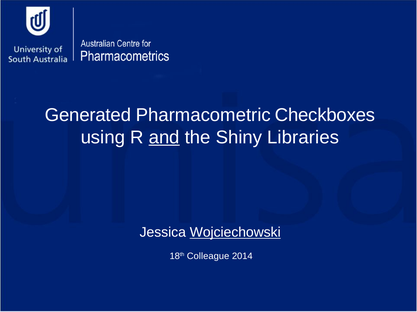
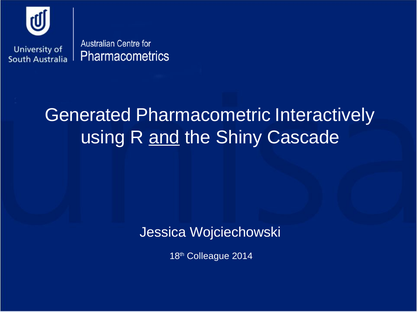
Checkboxes: Checkboxes -> Interactively
Libraries: Libraries -> Cascade
Wojciechowski underline: present -> none
